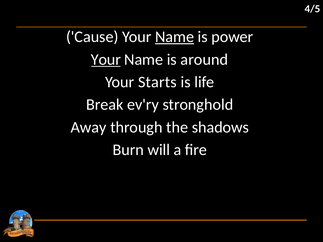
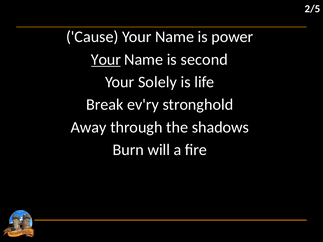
4/5: 4/5 -> 2/5
Name at (175, 37) underline: present -> none
around: around -> second
Starts: Starts -> Solely
